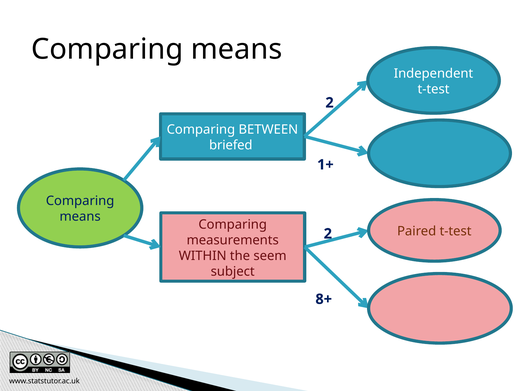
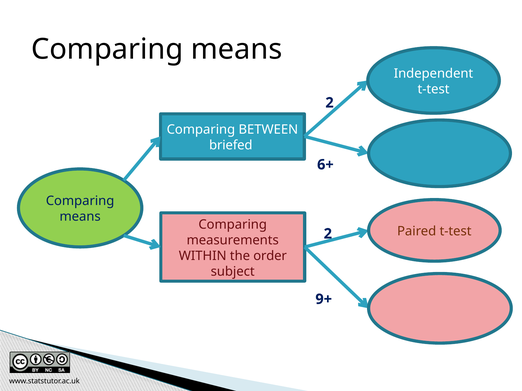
1+: 1+ -> 6+
seem: seem -> order
8+: 8+ -> 9+
